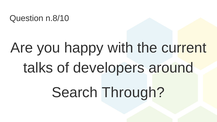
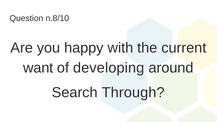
talks: talks -> want
developers: developers -> developing
